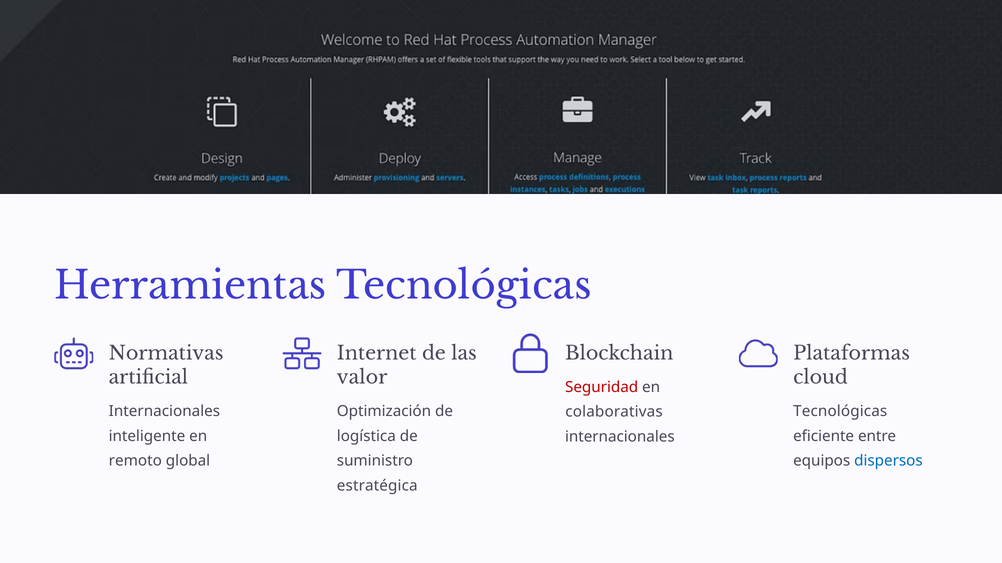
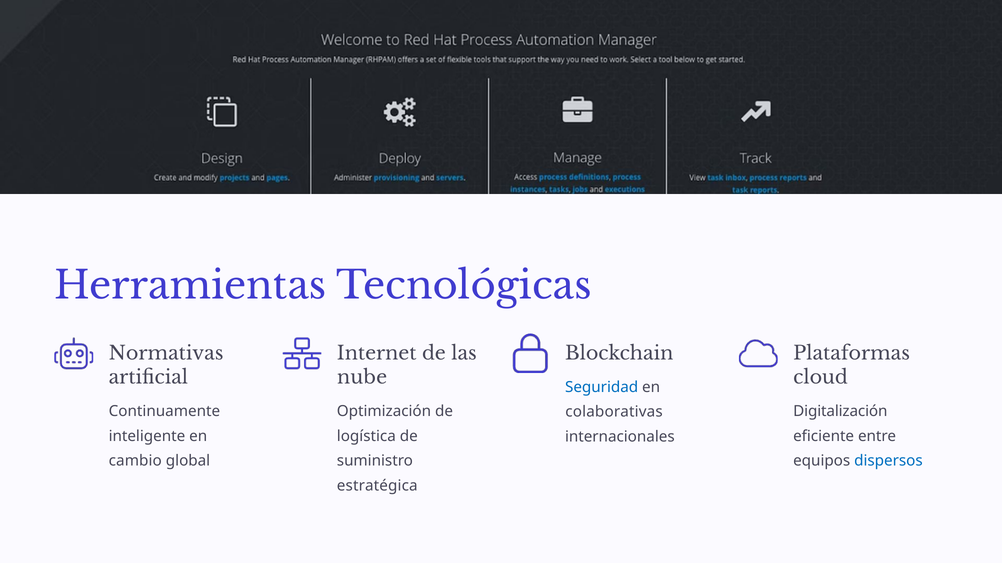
valor: valor -> nube
Seguridad colour: red -> blue
Internacionales at (164, 412): Internacionales -> Continuamente
Tecnológicas at (840, 412): Tecnológicas -> Digitalización
remoto: remoto -> cambio
